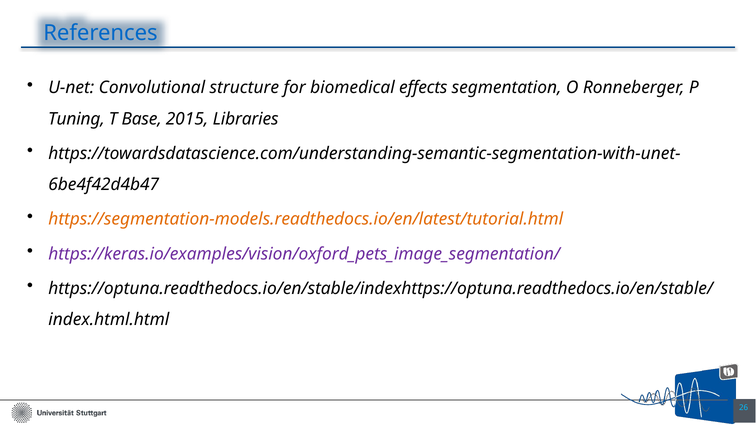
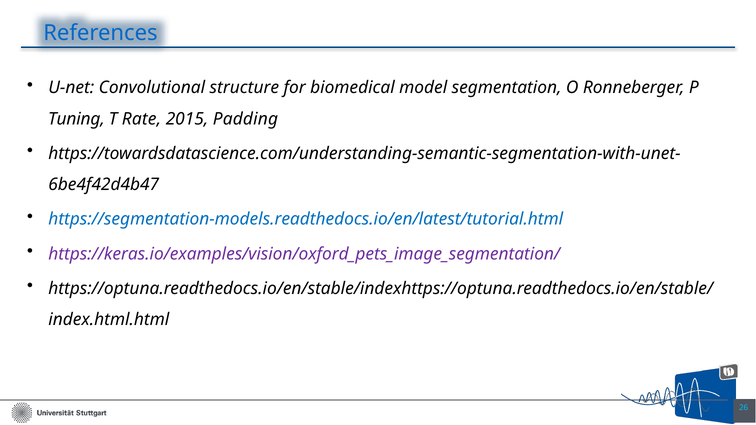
effects: effects -> model
Base: Base -> Rate
Libraries: Libraries -> Padding
https://segmentation-models.readthedocs.io/en/latest/tutorial.html colour: orange -> blue
